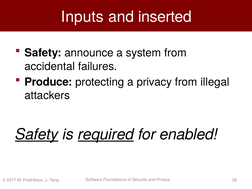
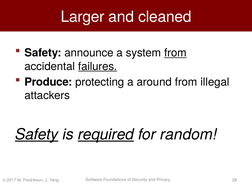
Inputs: Inputs -> Larger
inserted: inserted -> cleaned
from at (175, 53) underline: none -> present
failures underline: none -> present
a privacy: privacy -> around
enabled: enabled -> random
